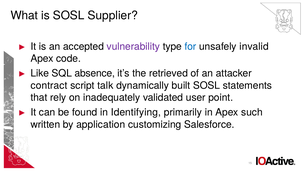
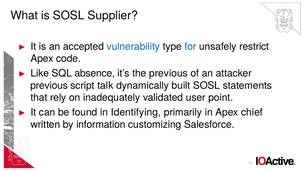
vulnerability colour: purple -> blue
invalid: invalid -> restrict
the retrieved: retrieved -> previous
contract at (49, 85): contract -> previous
such: such -> chief
application: application -> information
